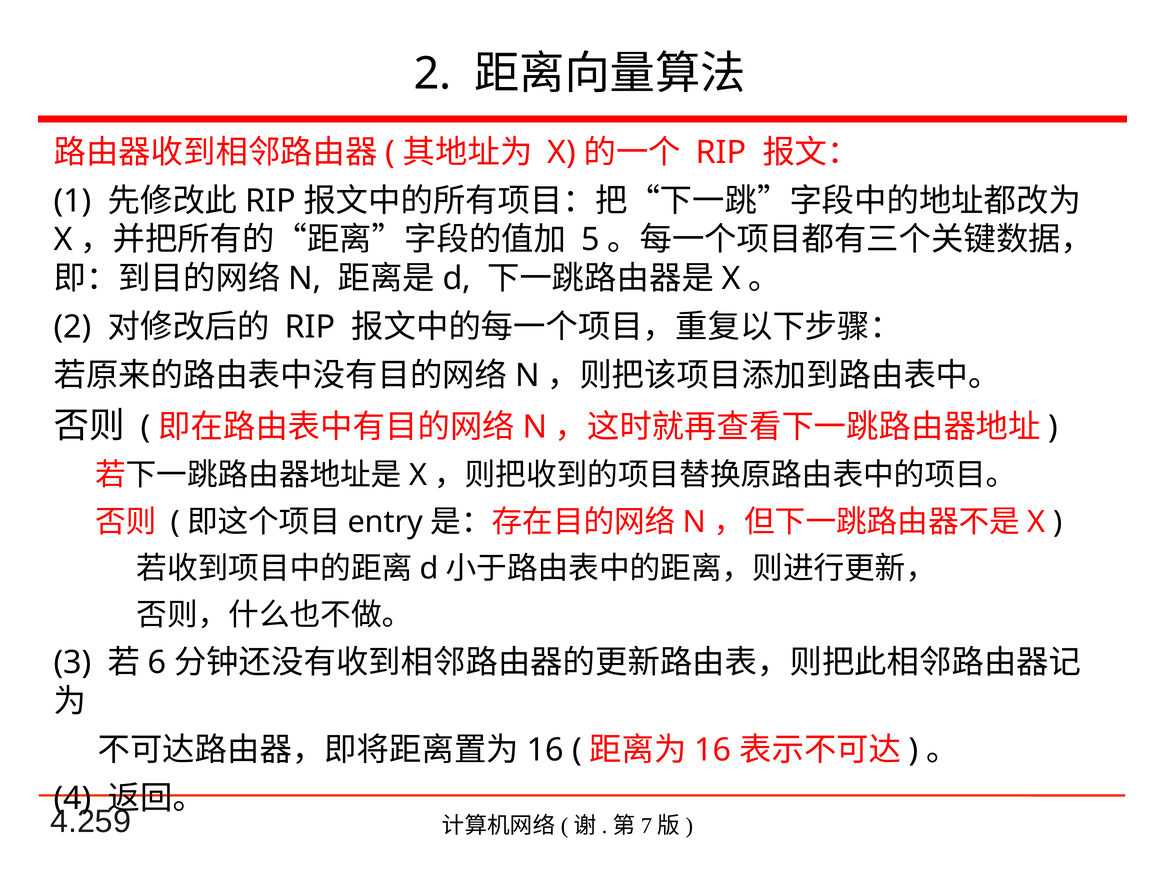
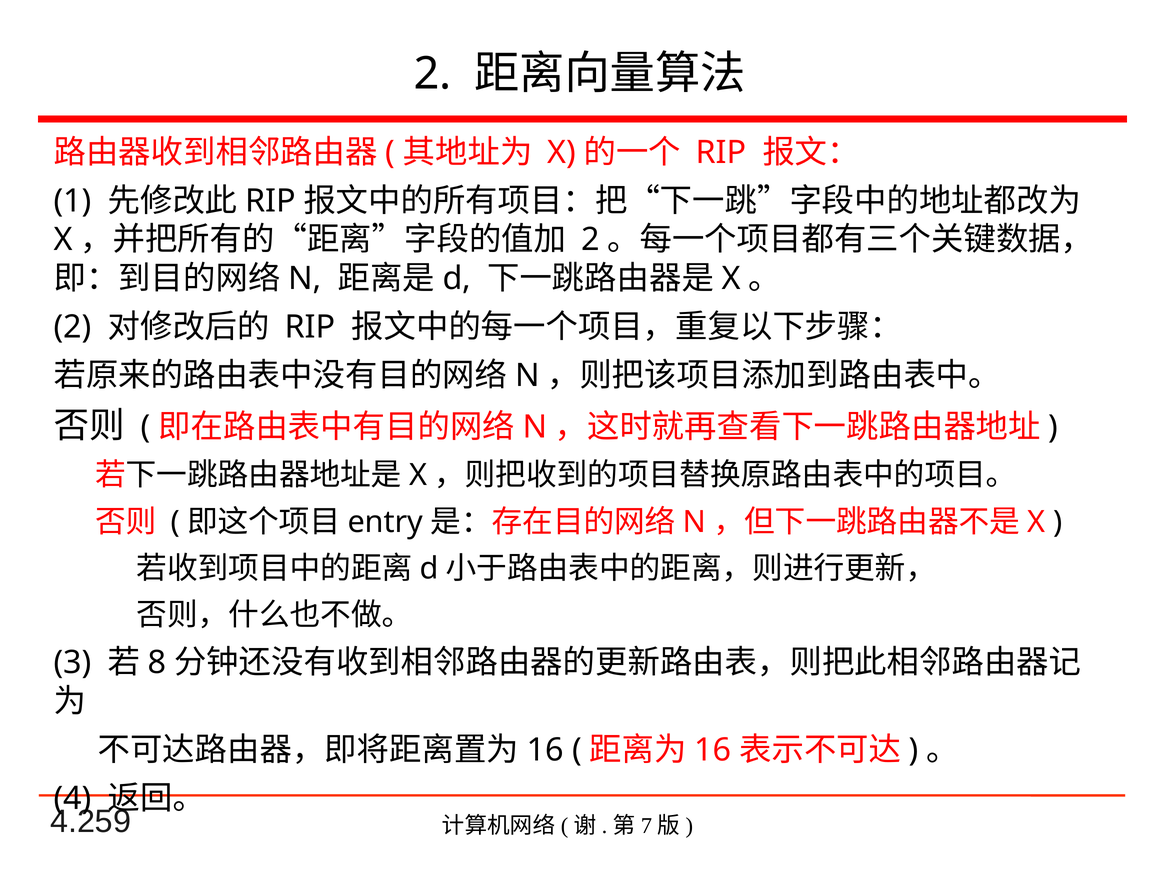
5 at (590, 240): 5 -> 2
6: 6 -> 8
